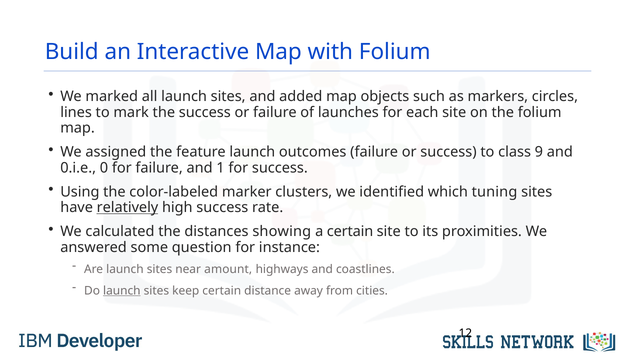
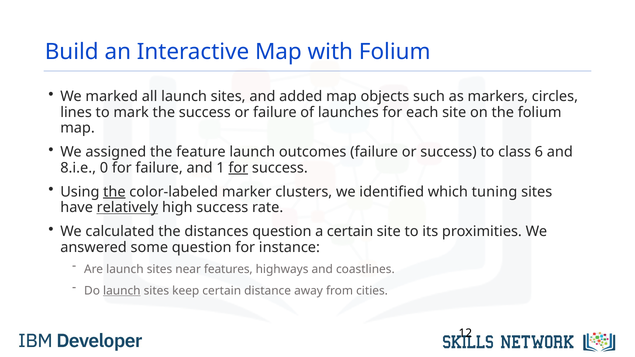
9: 9 -> 6
0.i.e: 0.i.e -> 8.i.e
for at (238, 168) underline: none -> present
the at (114, 192) underline: none -> present
distances showing: showing -> question
amount: amount -> features
